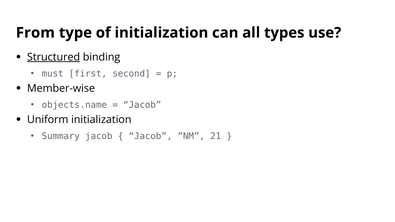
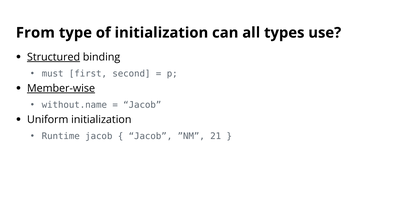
Member-wise underline: none -> present
objects.name: objects.name -> without.name
Summary: Summary -> Runtime
